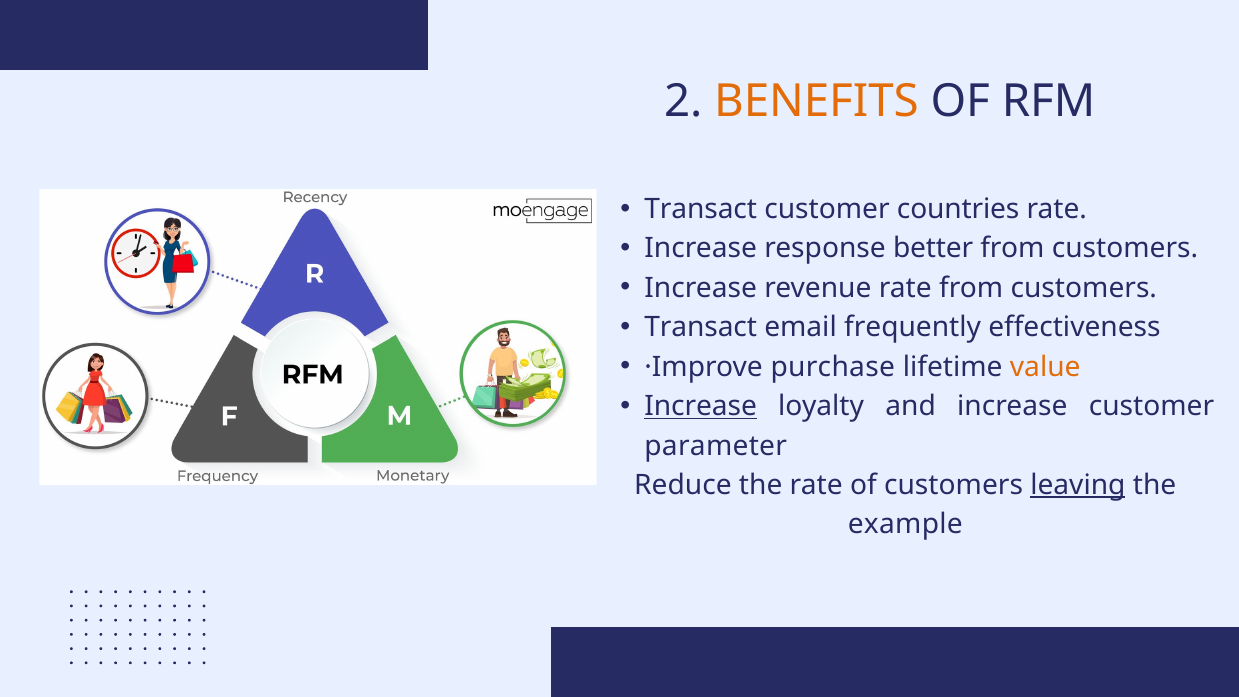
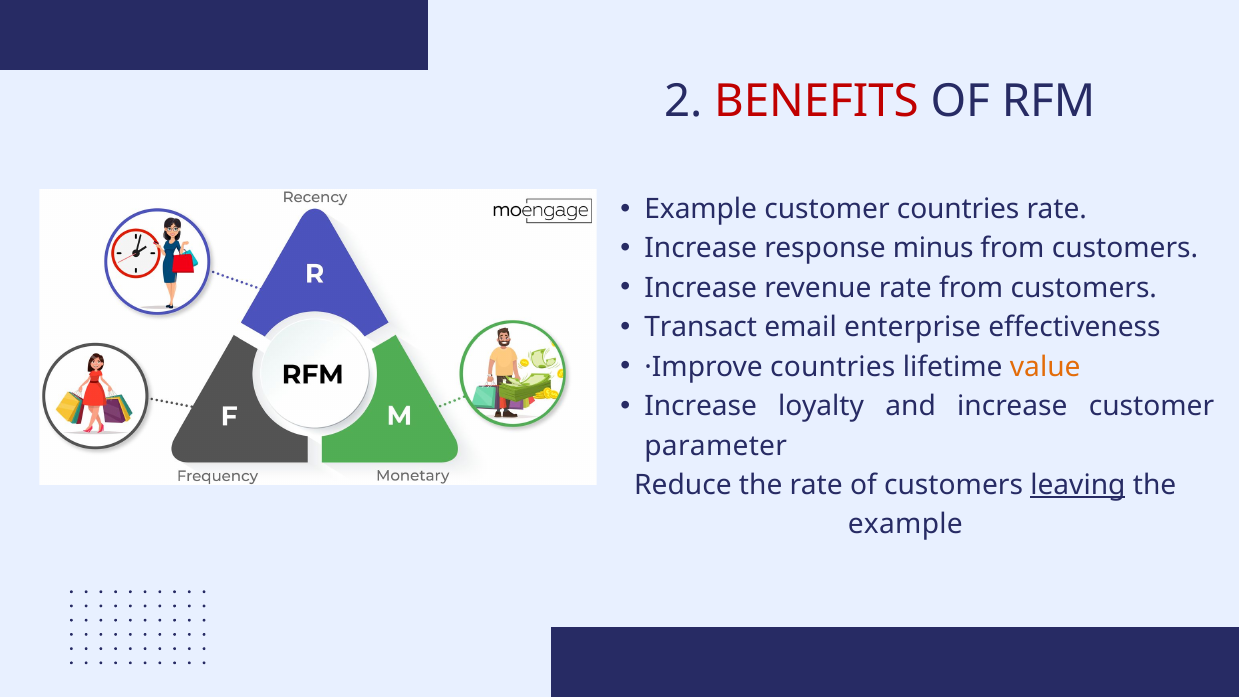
BENEFITS colour: orange -> red
Transact at (701, 209): Transact -> Example
better: better -> minus
frequently: frequently -> enterprise
·Improve purchase: purchase -> countries
Increase at (701, 406) underline: present -> none
